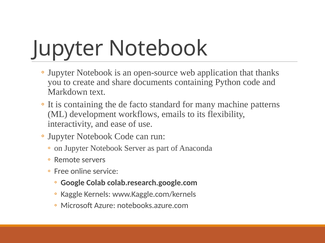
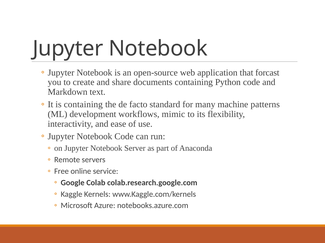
thanks: thanks -> forcast
emails: emails -> mimic
